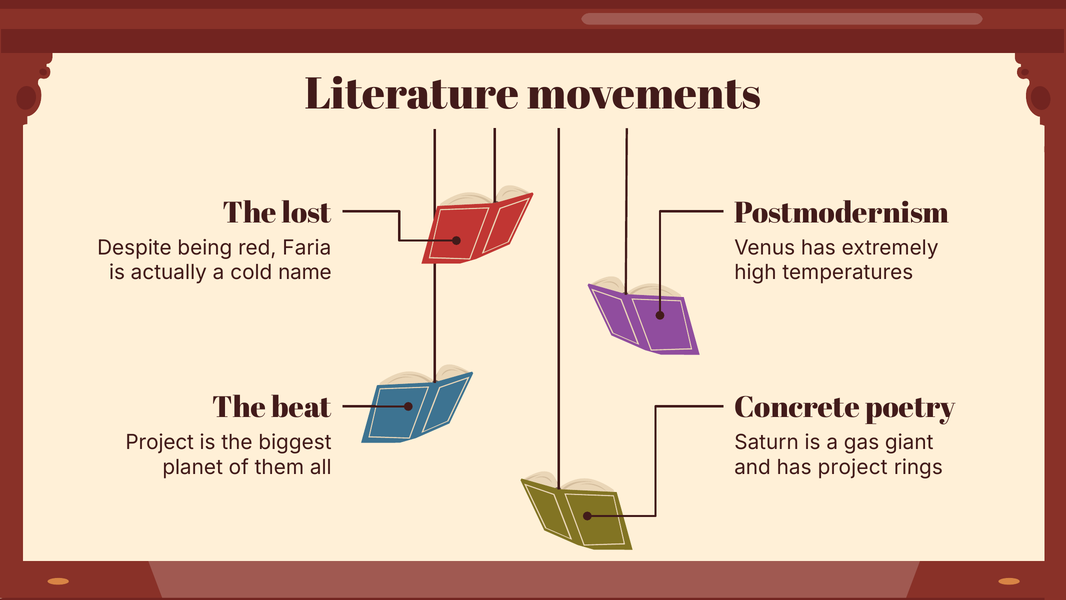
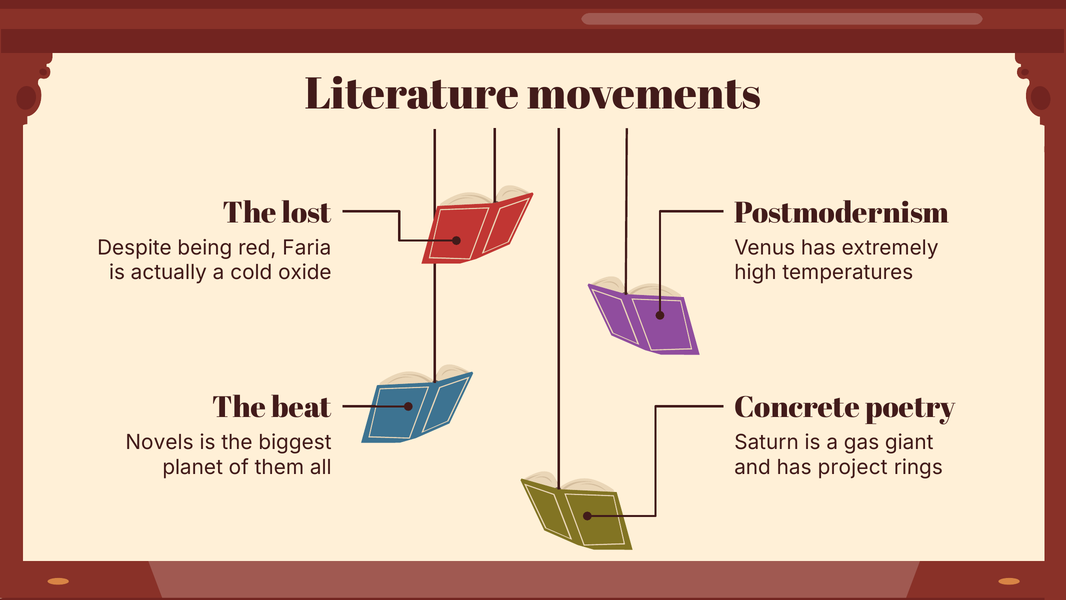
name: name -> oxide
Project at (160, 442): Project -> Novels
